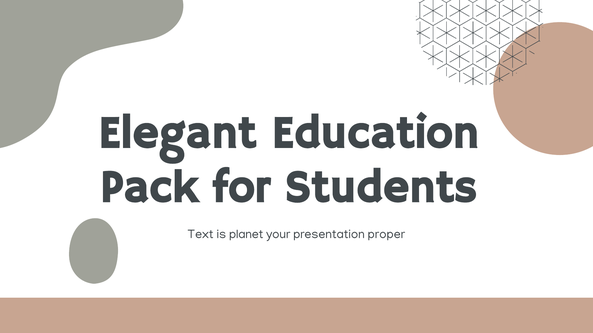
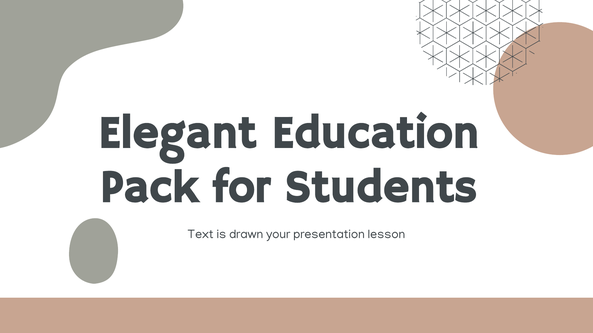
planet: planet -> drawn
proper: proper -> lesson
